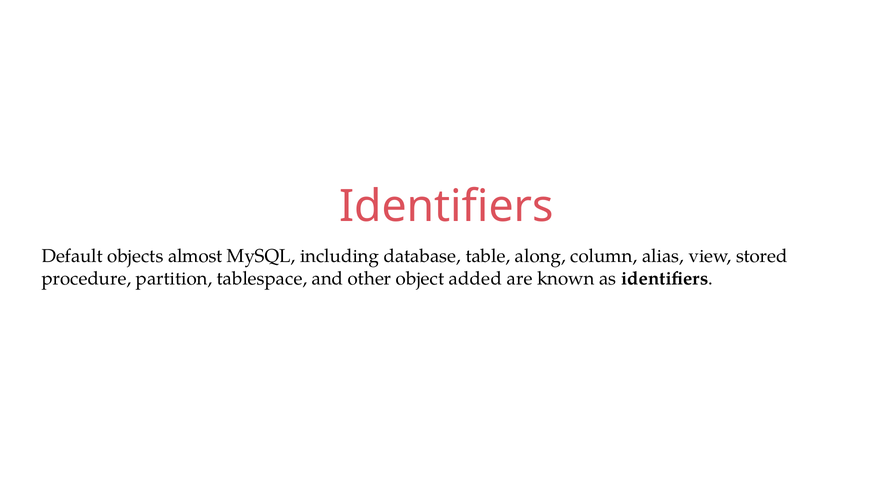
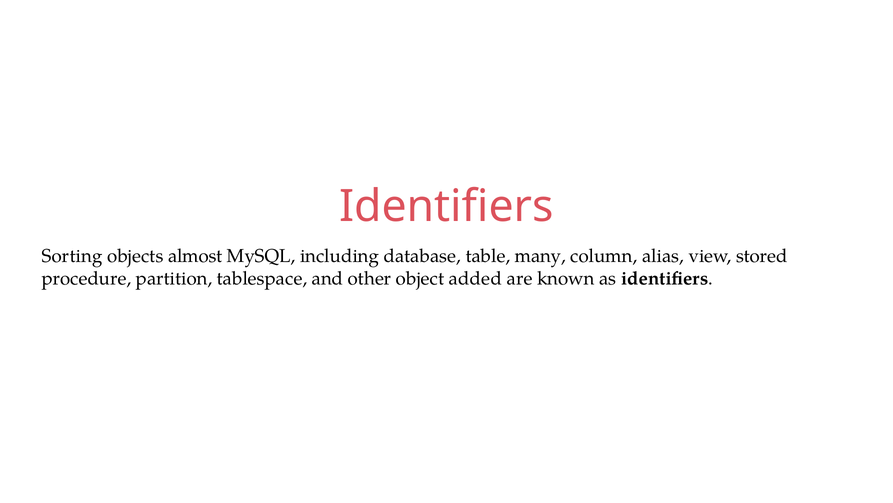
Default: Default -> Sorting
along: along -> many
